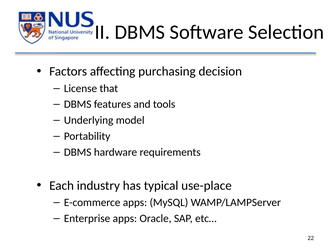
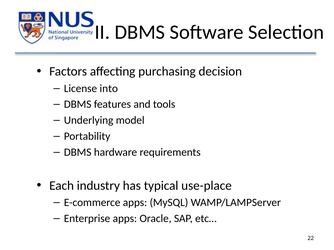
that: that -> into
